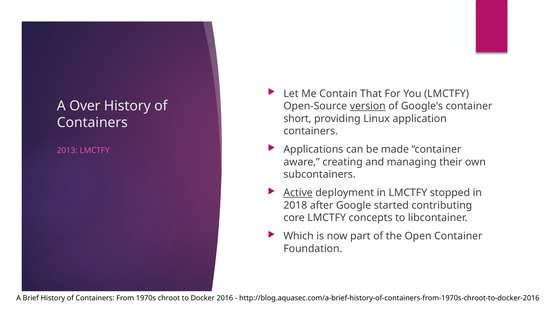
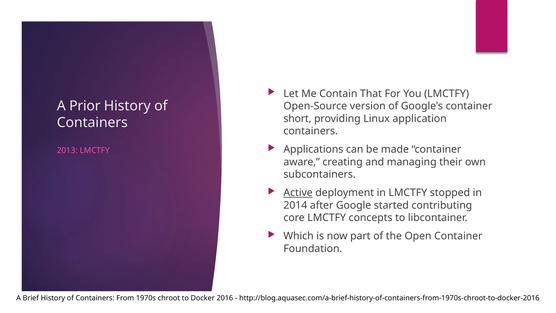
Over: Over -> Prior
version underline: present -> none
2018: 2018 -> 2014
